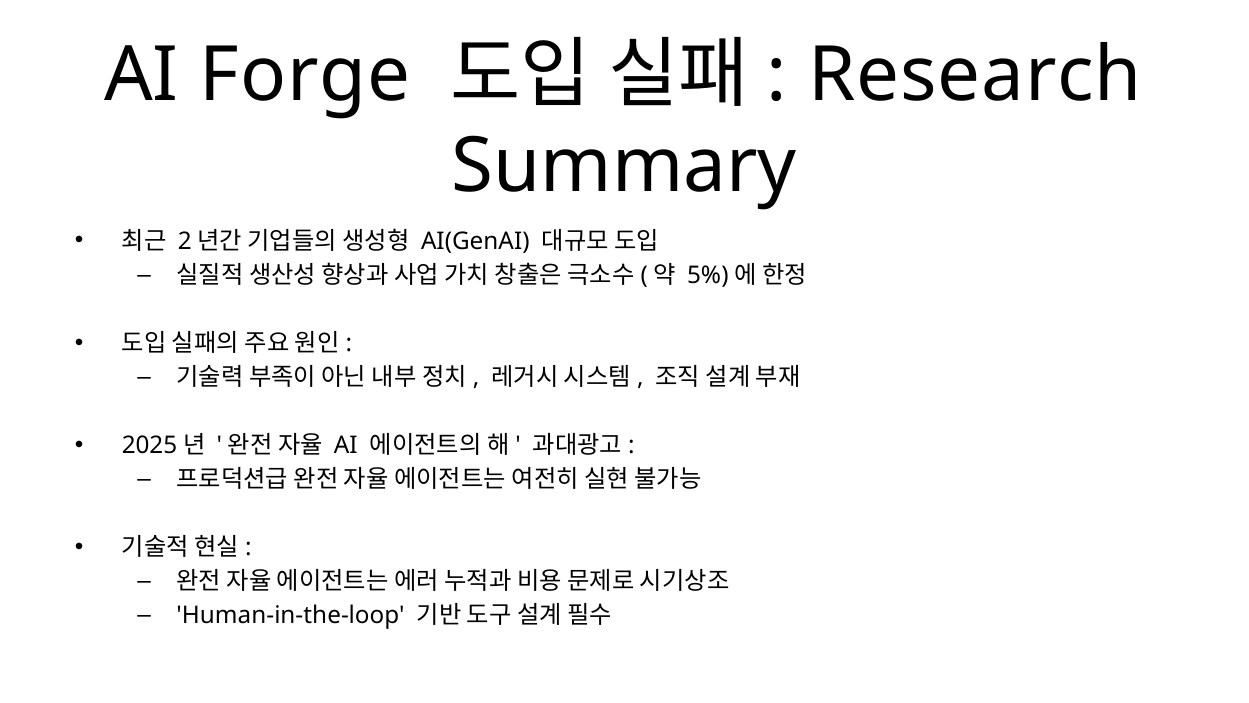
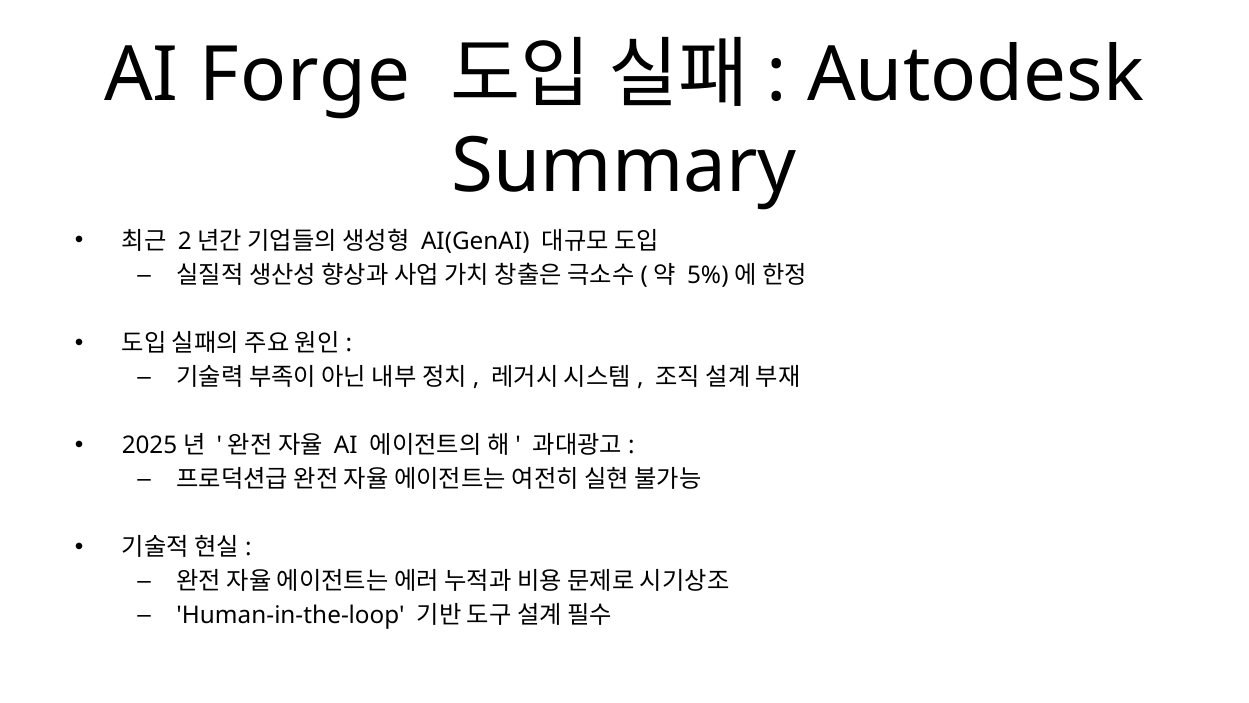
Research: Research -> Autodesk
